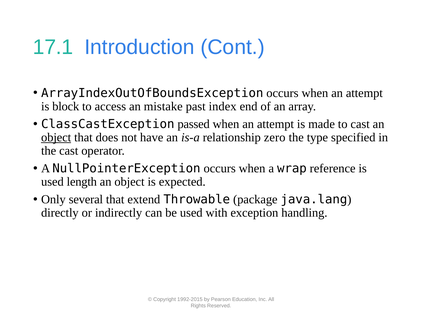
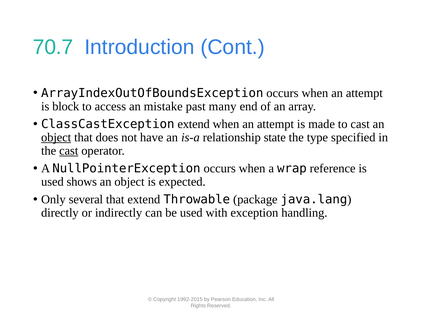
17.1: 17.1 -> 70.7
index: index -> many
ClassCastException passed: passed -> extend
zero: zero -> state
cast at (69, 150) underline: none -> present
length: length -> shows
